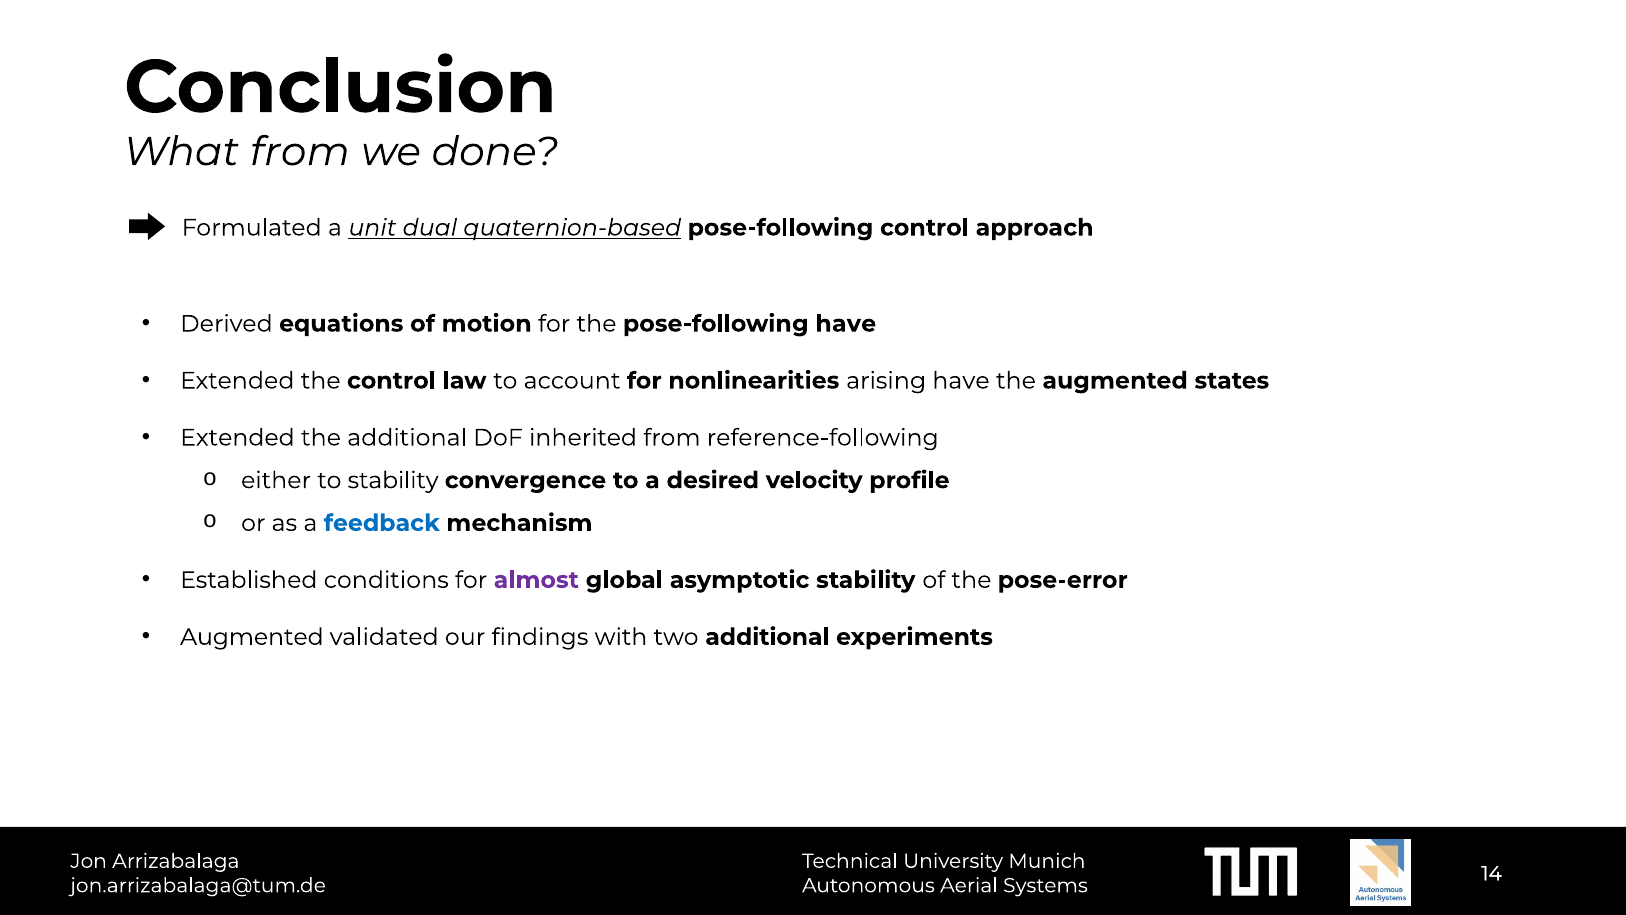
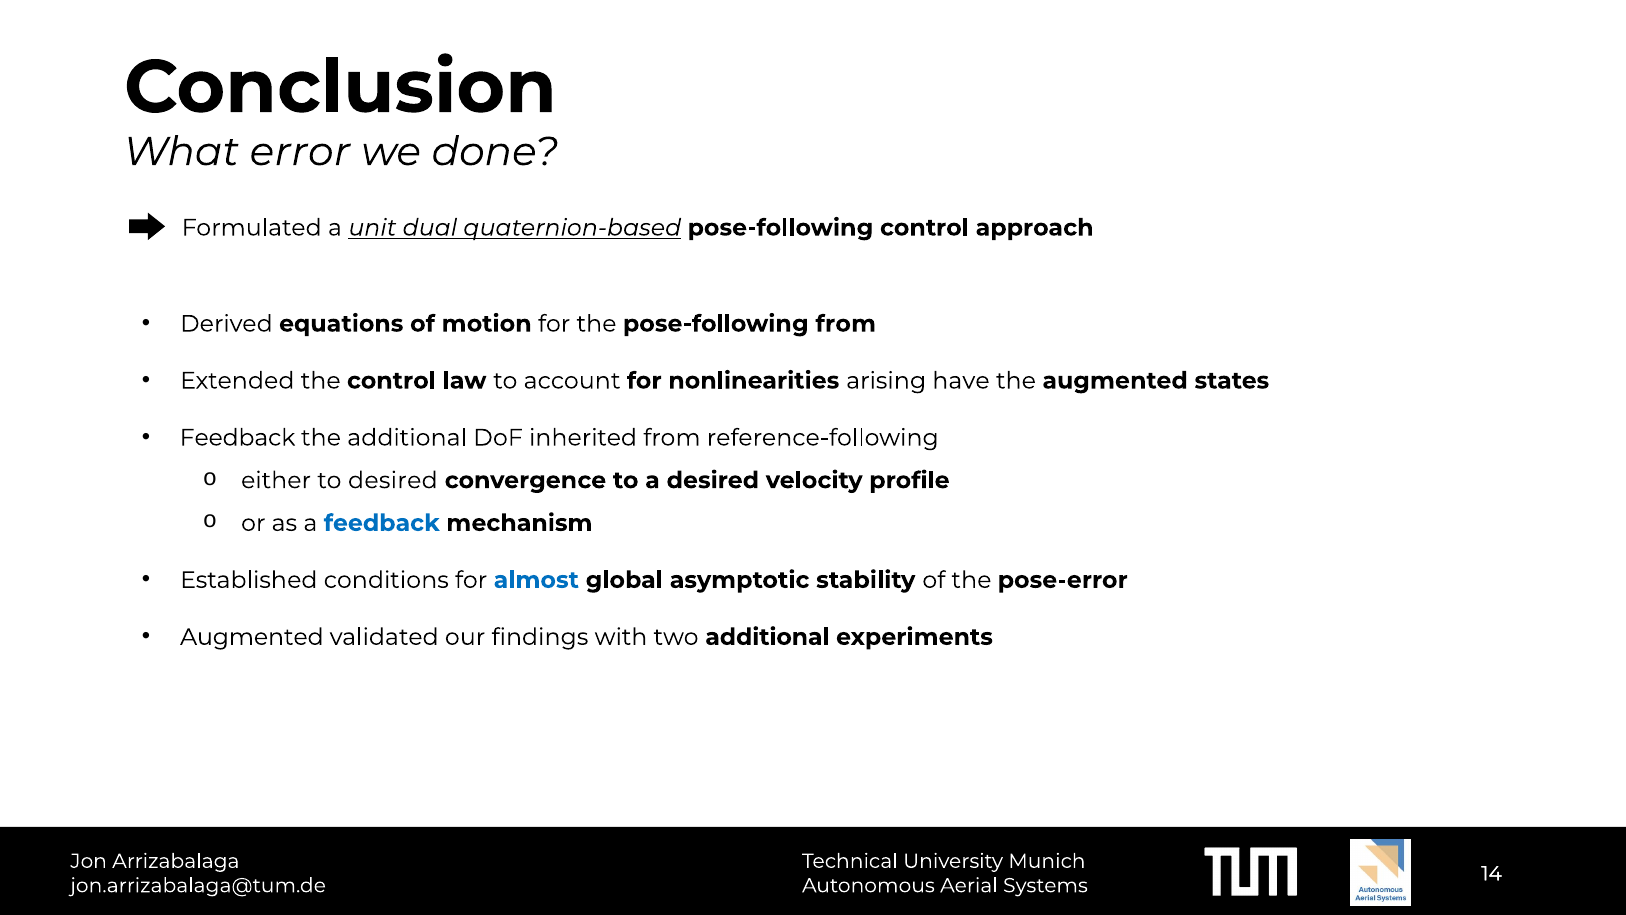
What from: from -> error
pose-following have: have -> from
Extended at (237, 438): Extended -> Feedback
to stability: stability -> desired
almost colour: purple -> blue
